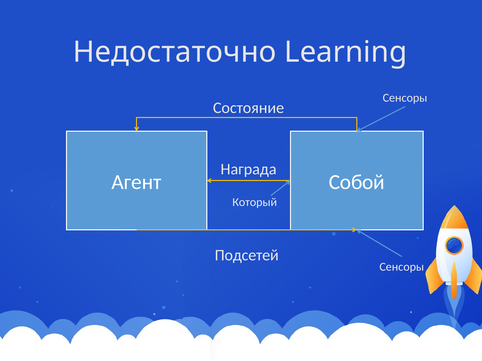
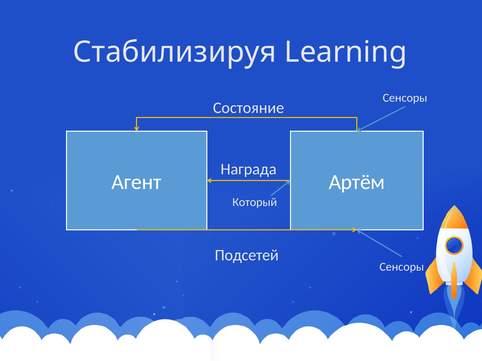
Недостаточно: Недостаточно -> Стабилизируя
Собой: Собой -> Артём
